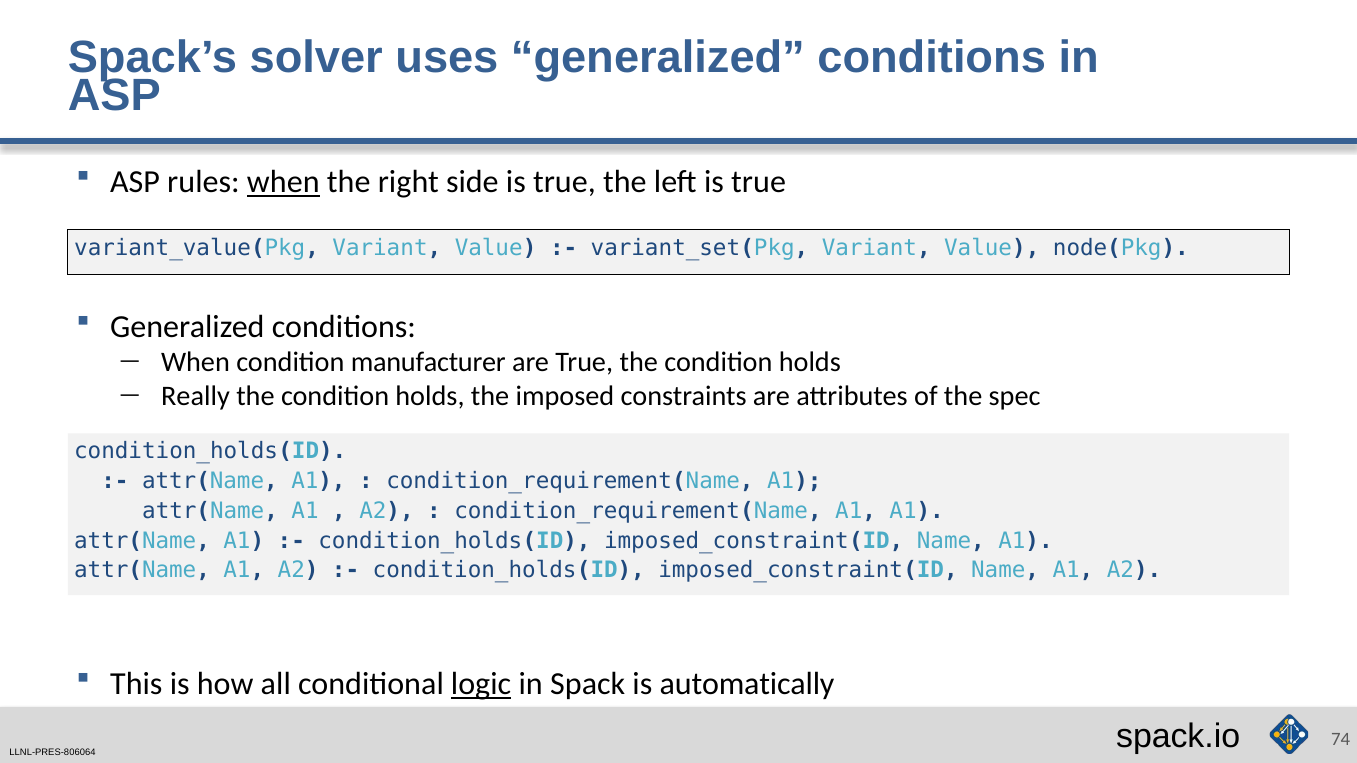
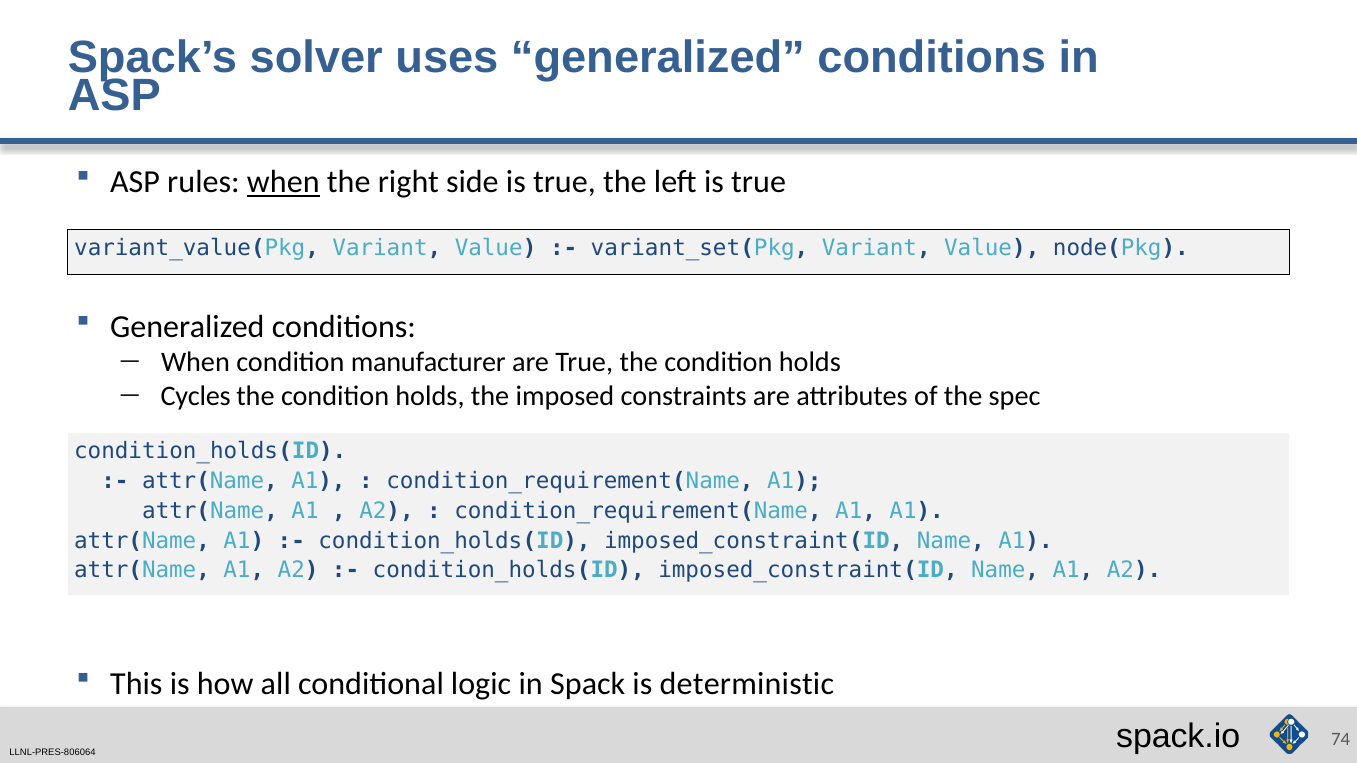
Really: Really -> Cycles
logic underline: present -> none
automatically: automatically -> deterministic
